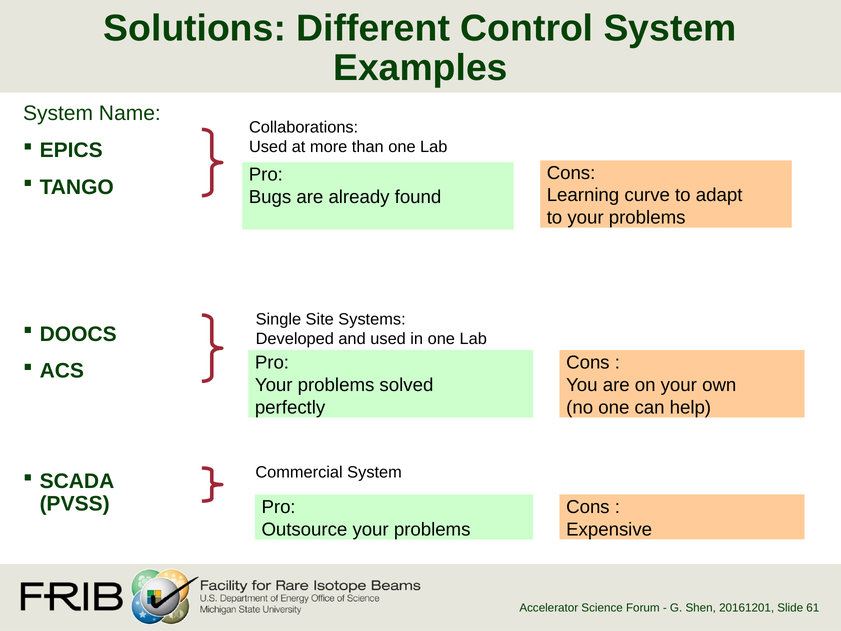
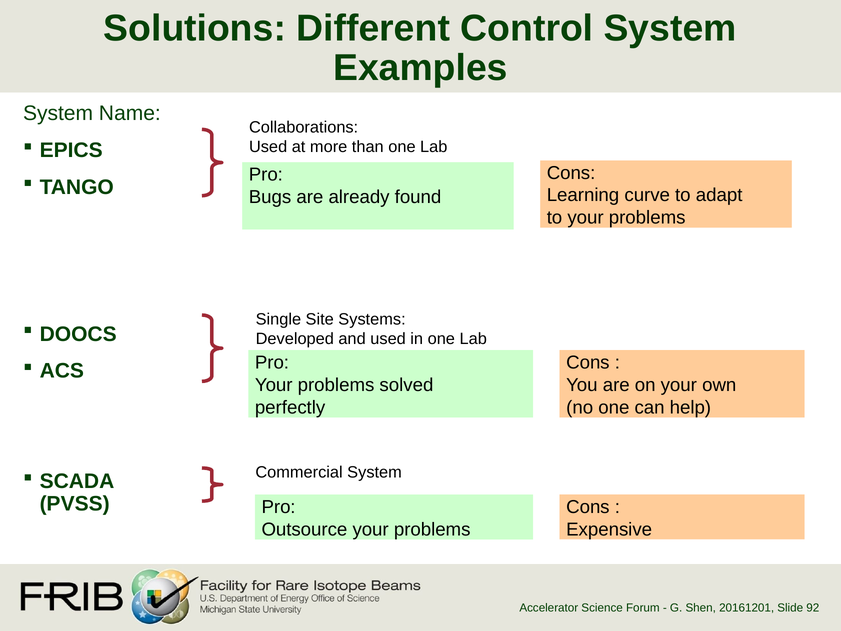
61: 61 -> 92
